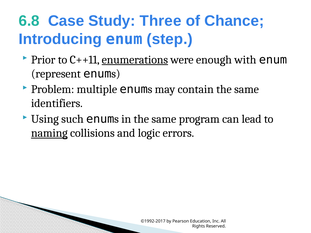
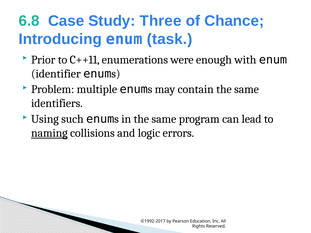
step: step -> task
enumerations underline: present -> none
represent: represent -> identifier
